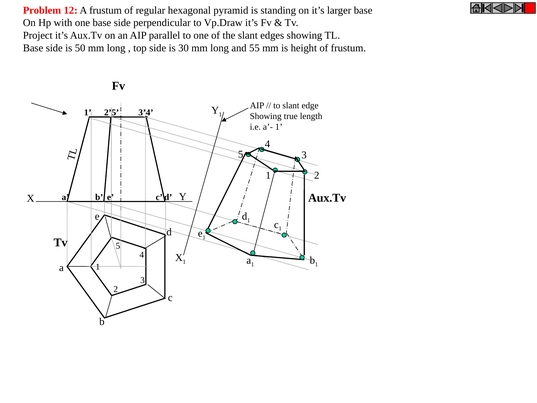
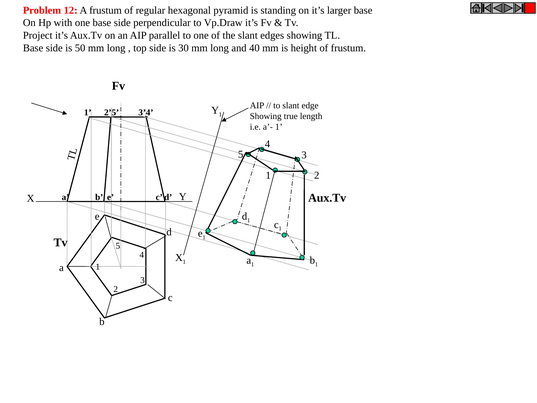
55: 55 -> 40
